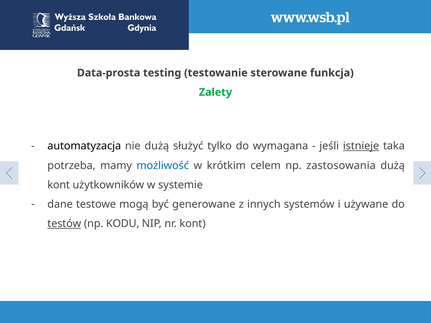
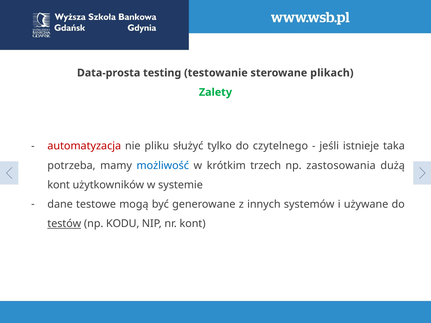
funkcja: funkcja -> plikach
automatyzacja colour: black -> red
nie dużą: dużą -> pliku
wymagana: wymagana -> czytelnego
istnieje underline: present -> none
celem: celem -> trzech
